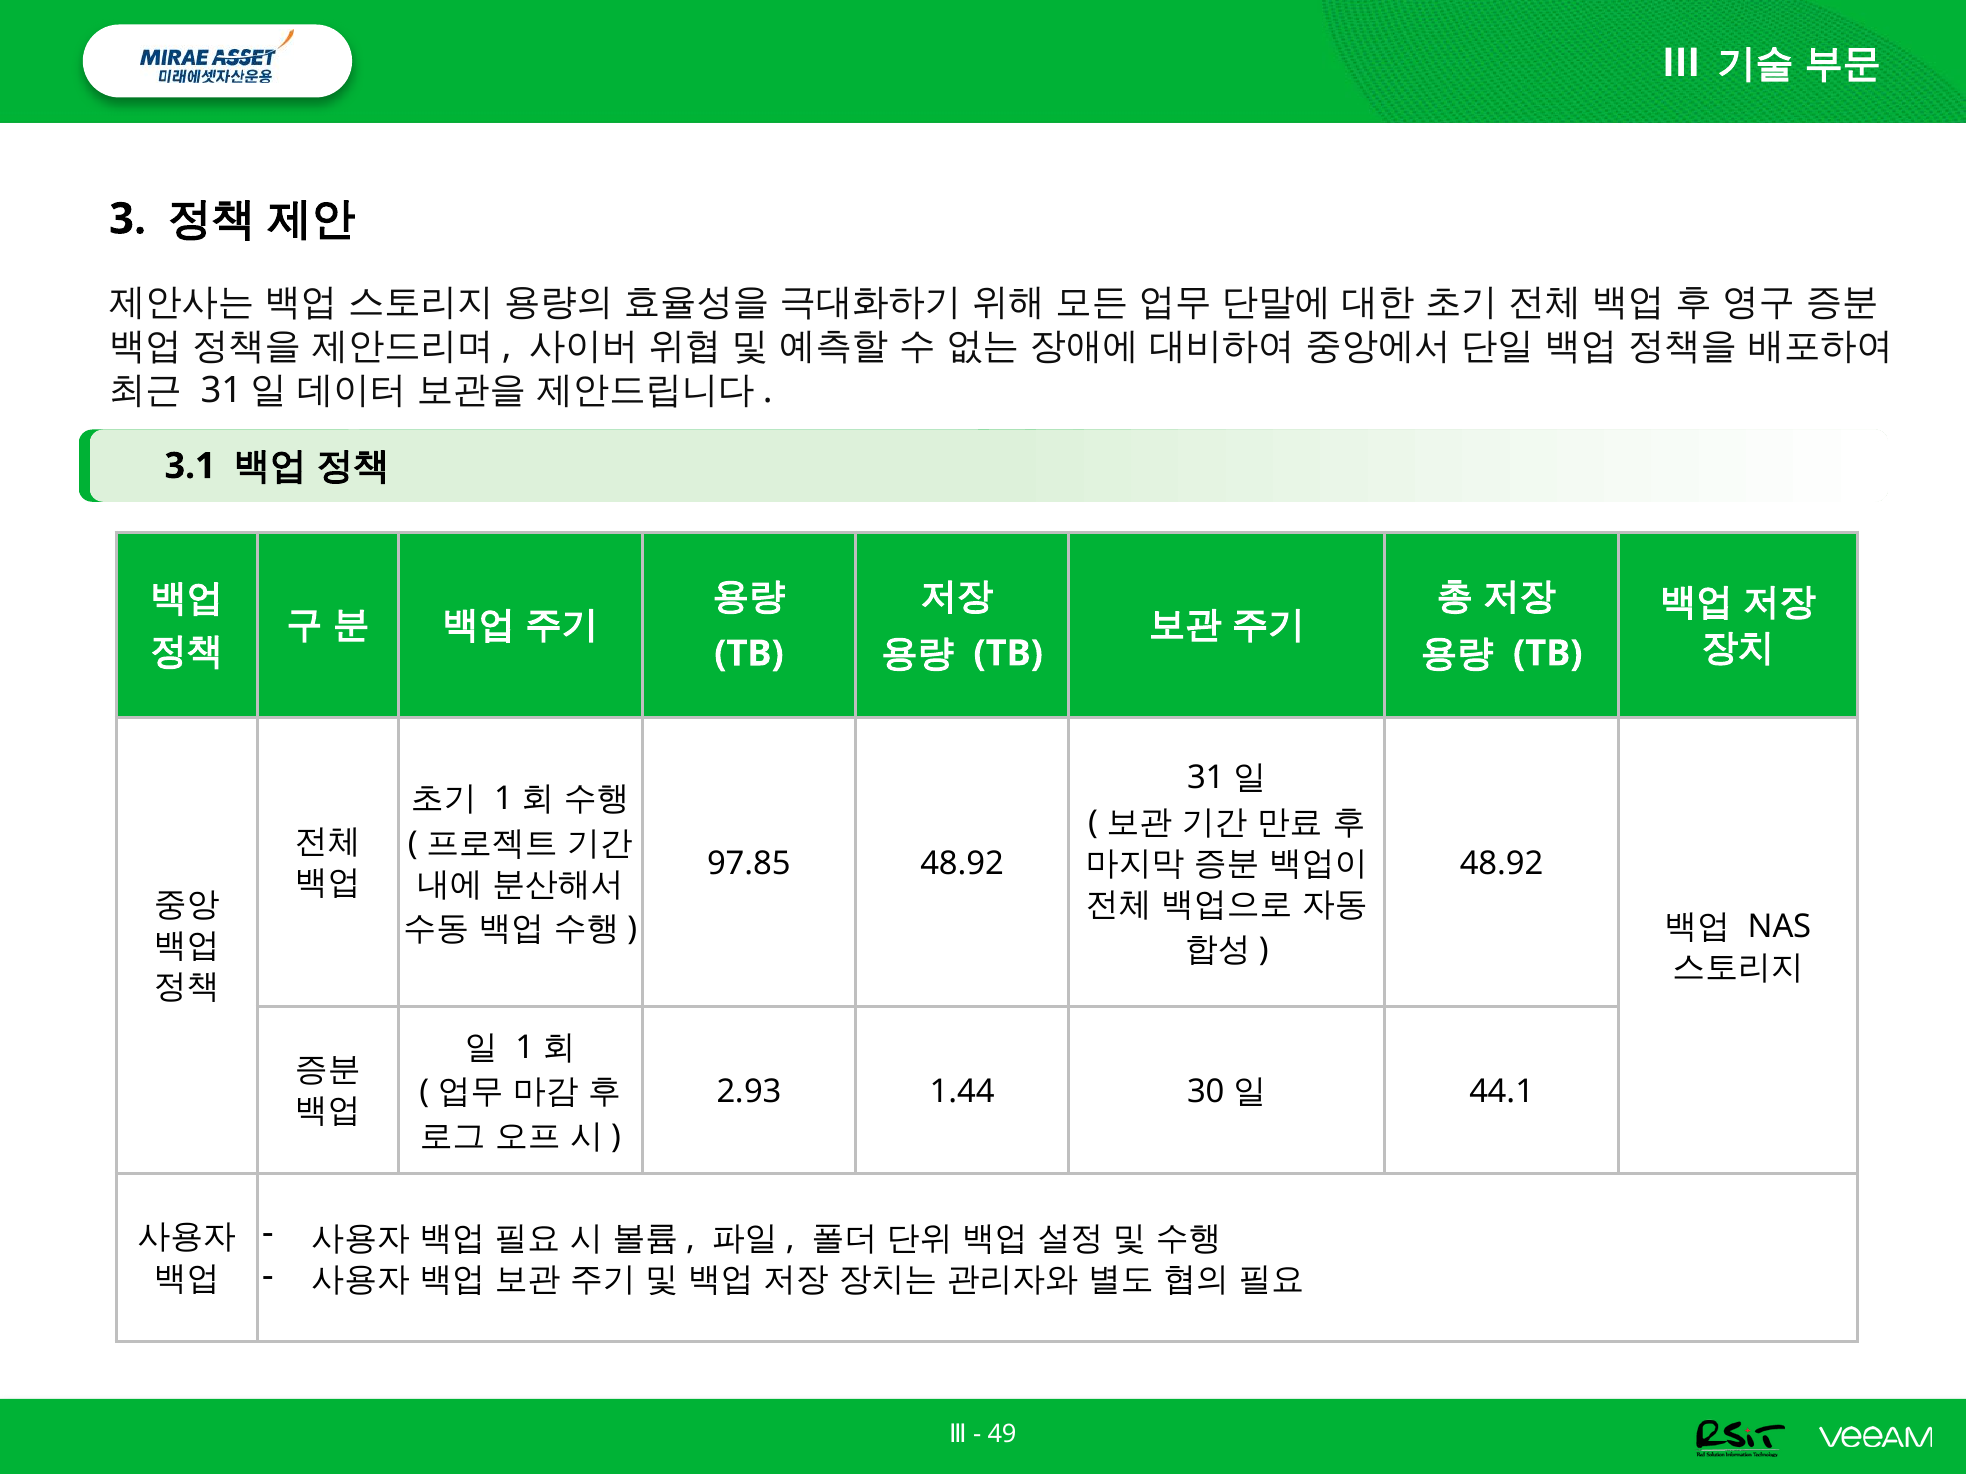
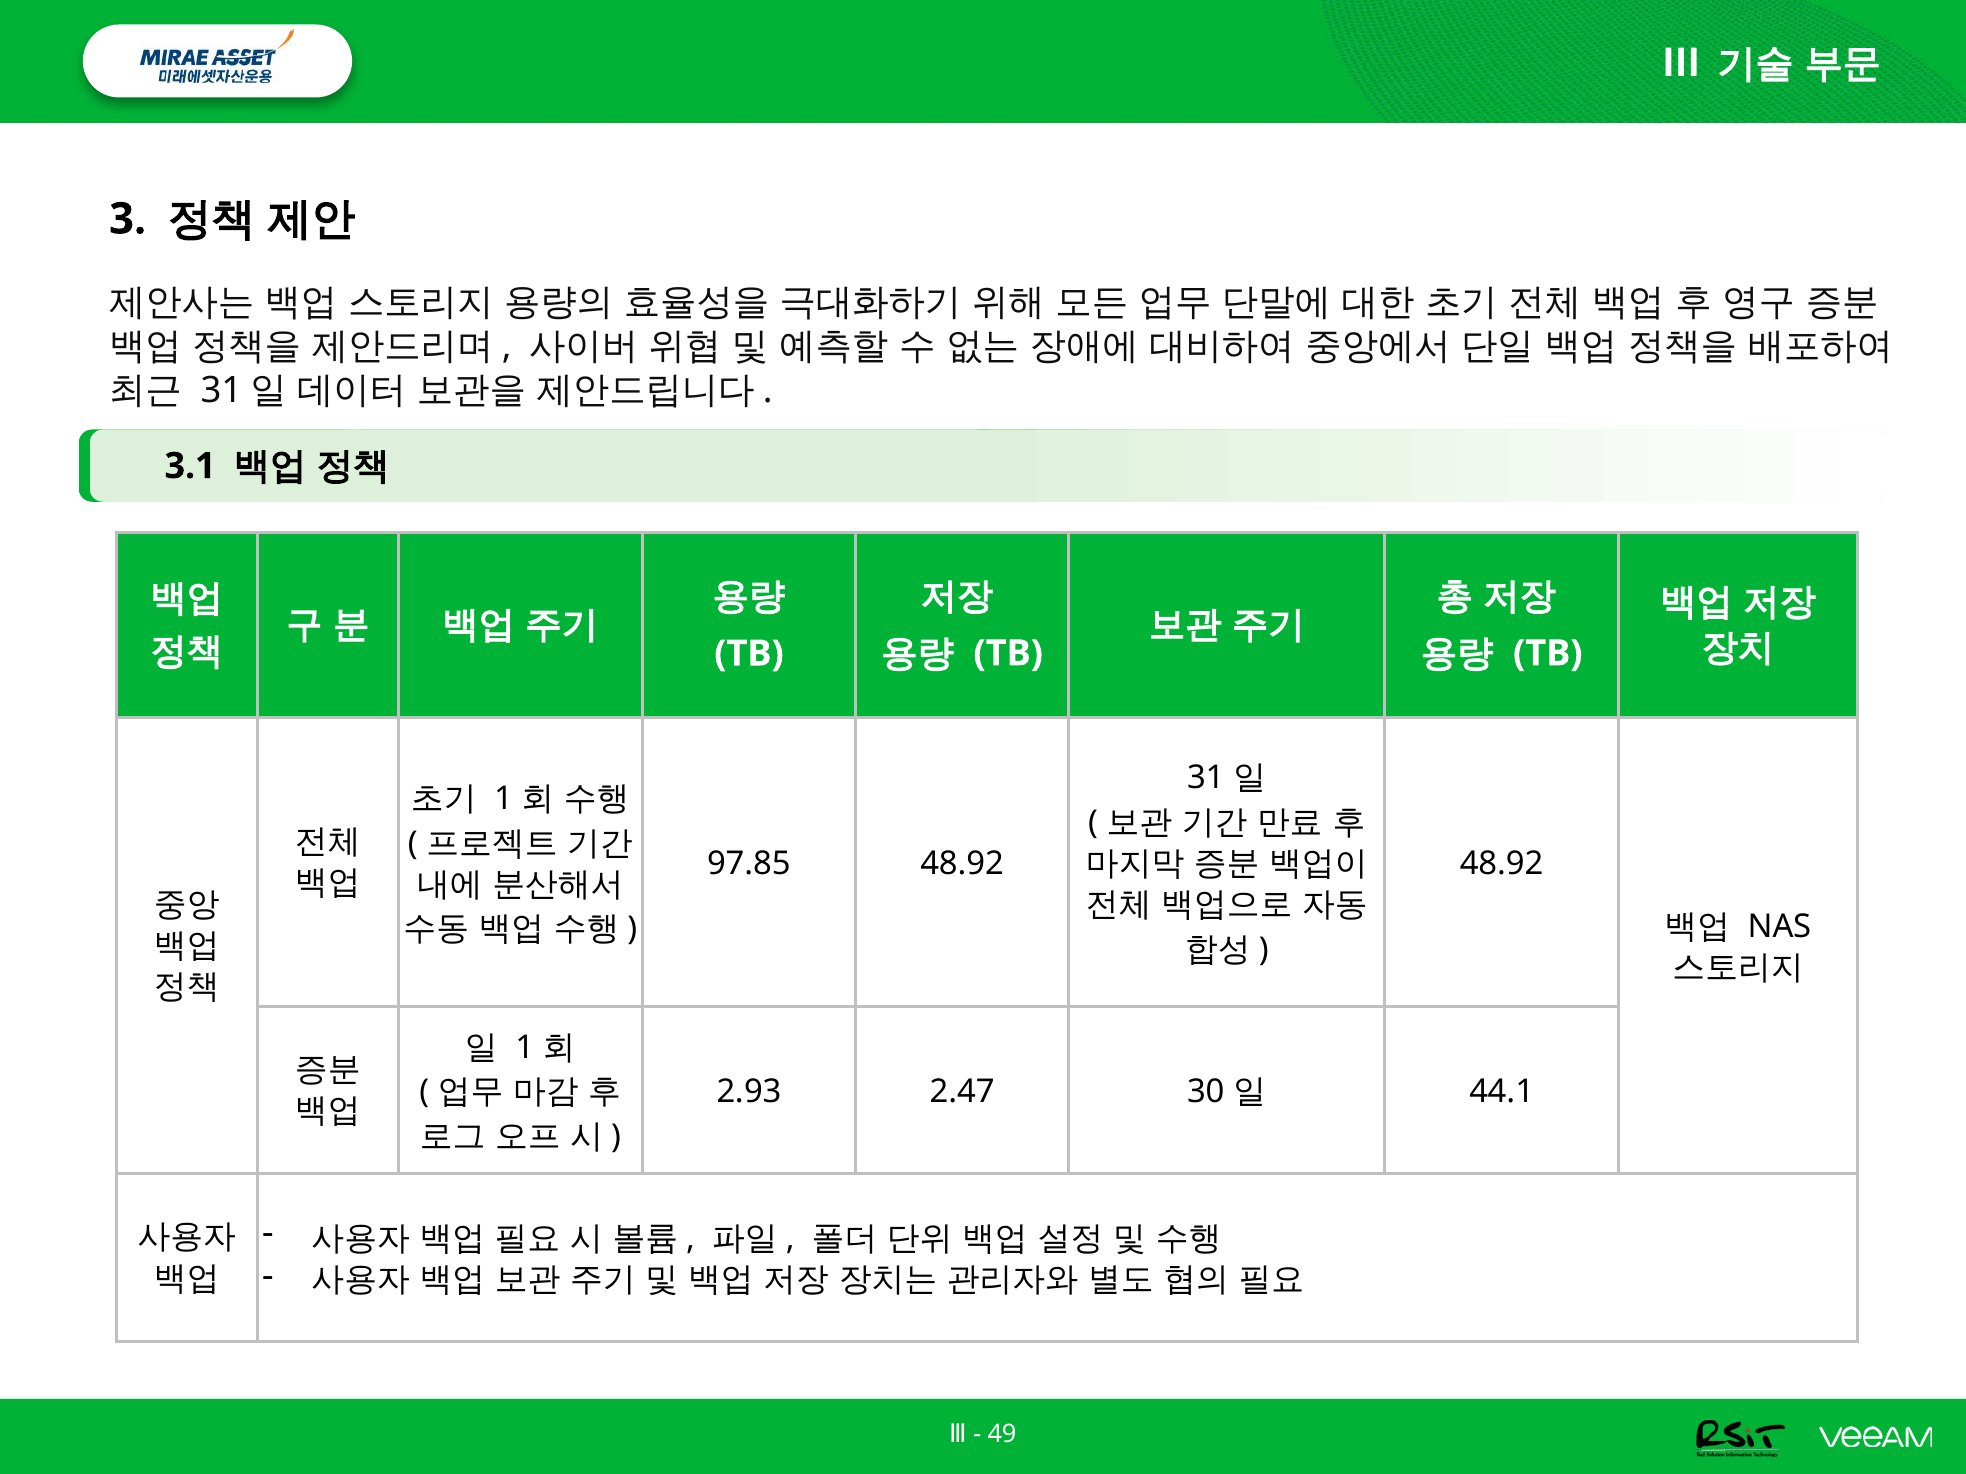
1.44: 1.44 -> 2.47
